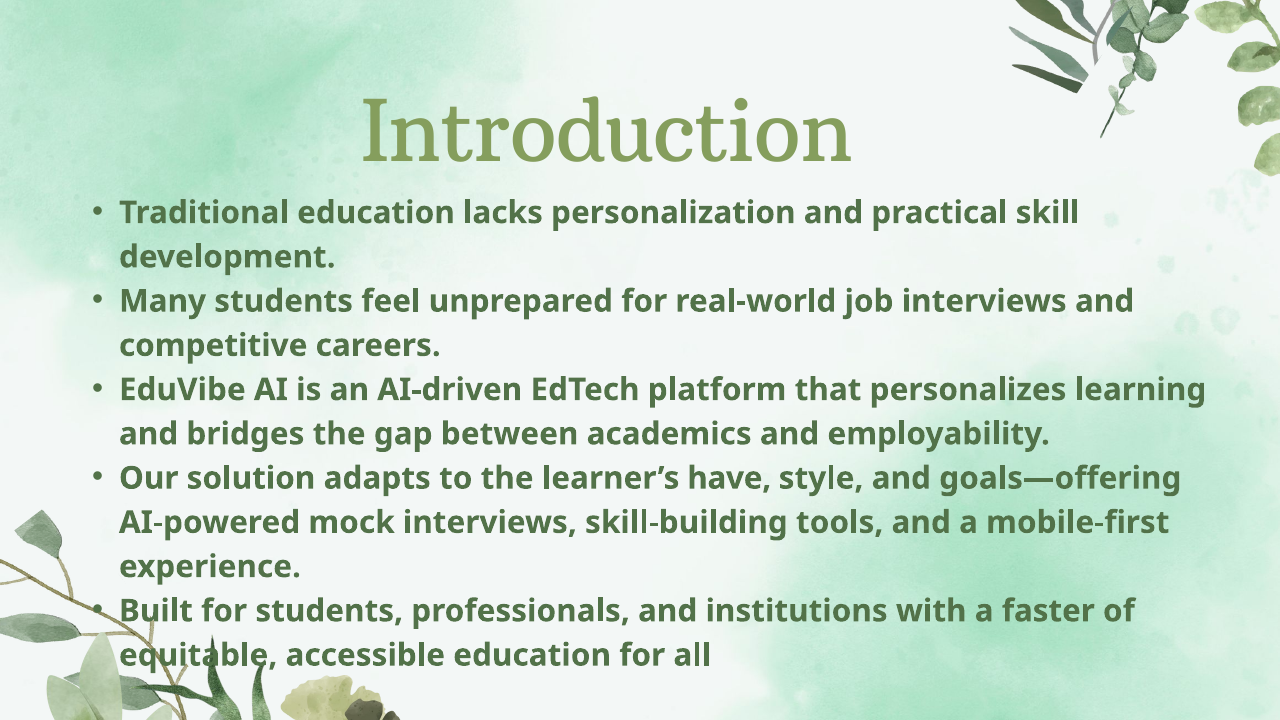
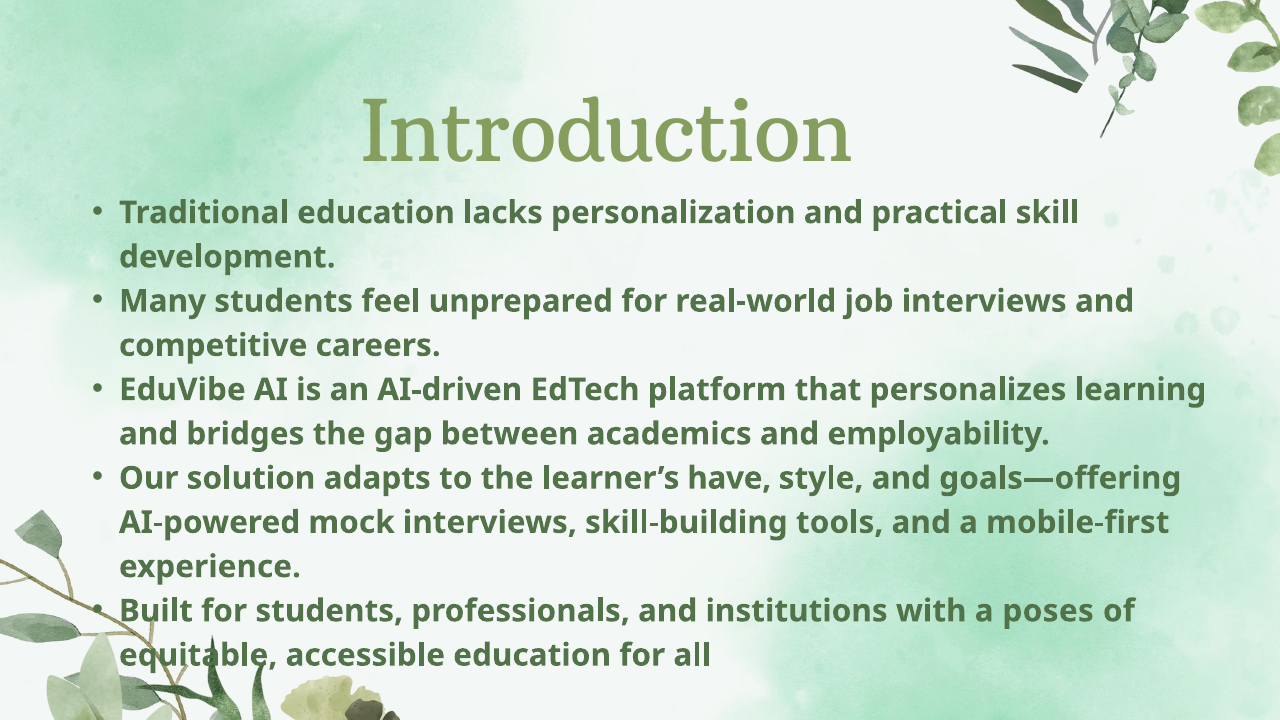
faster: faster -> poses
